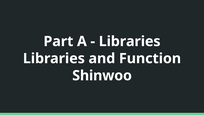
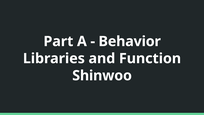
Libraries at (130, 41): Libraries -> Behavior
